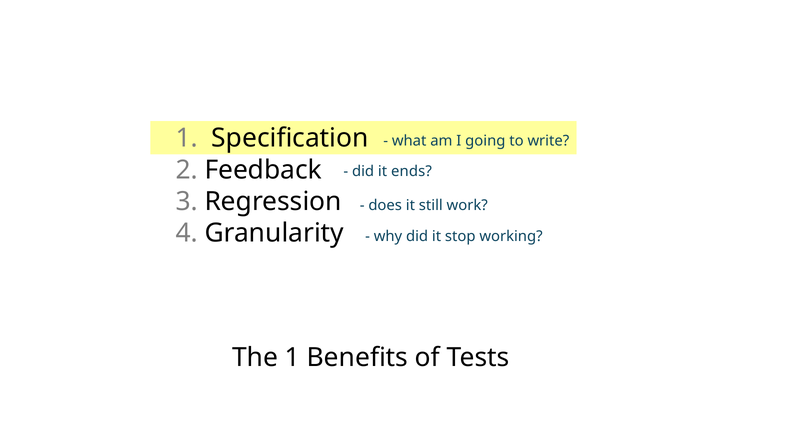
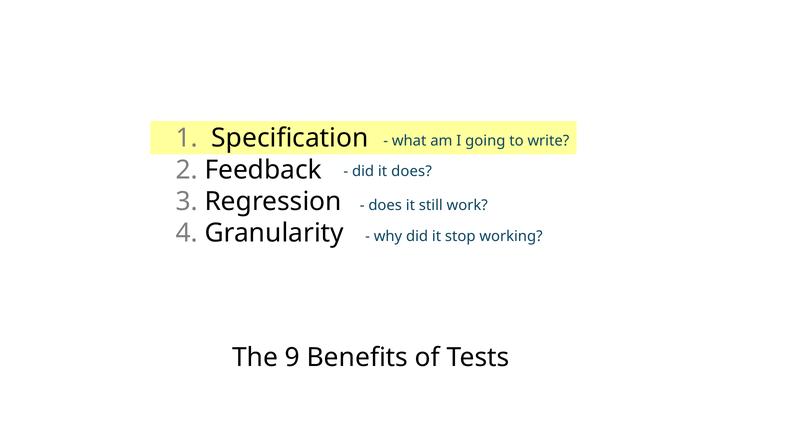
it ends: ends -> does
The 1: 1 -> 9
